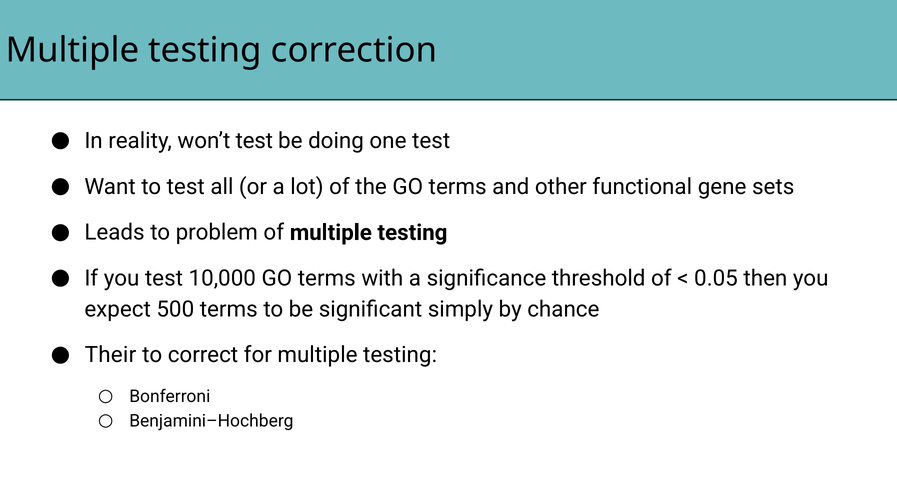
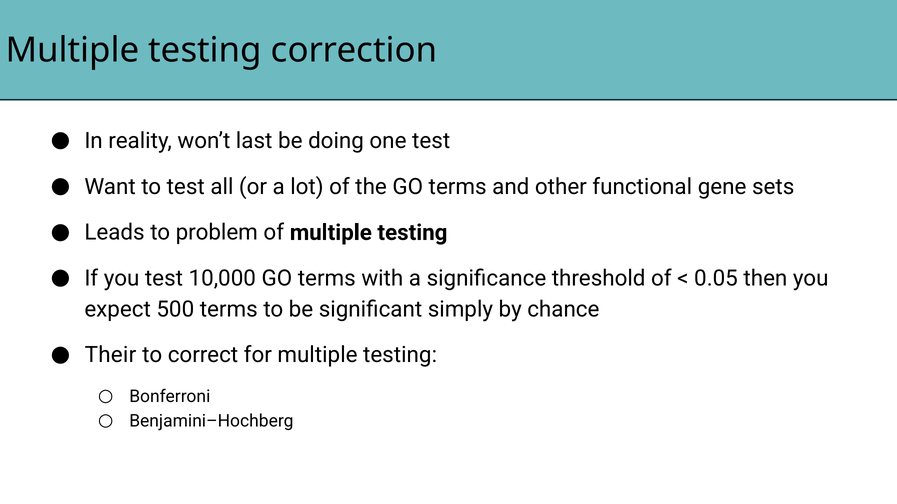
won’t test: test -> last
